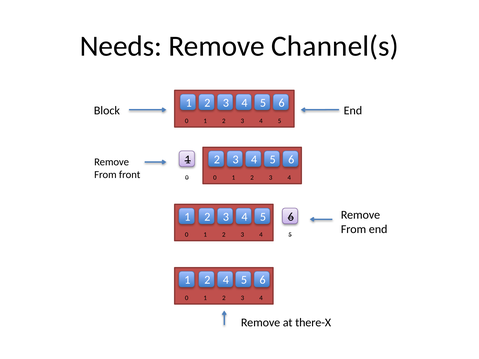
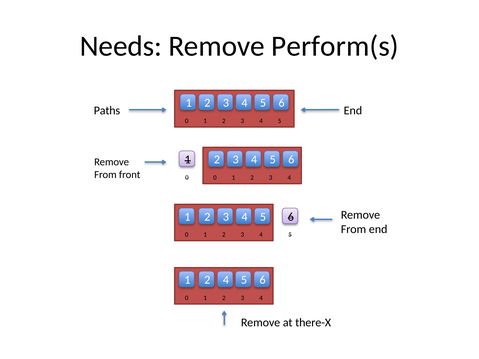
Channel(s: Channel(s -> Perform(s
Block: Block -> Paths
